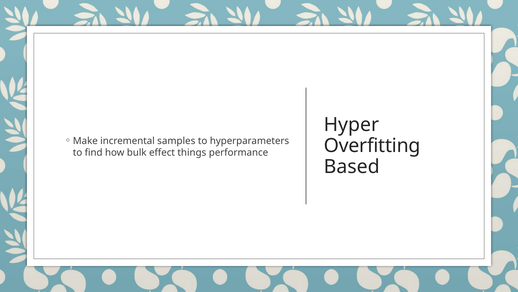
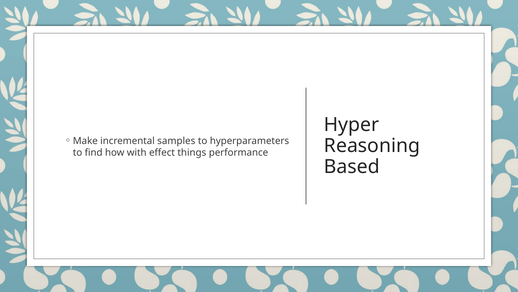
Overfitting: Overfitting -> Reasoning
bulk: bulk -> with
